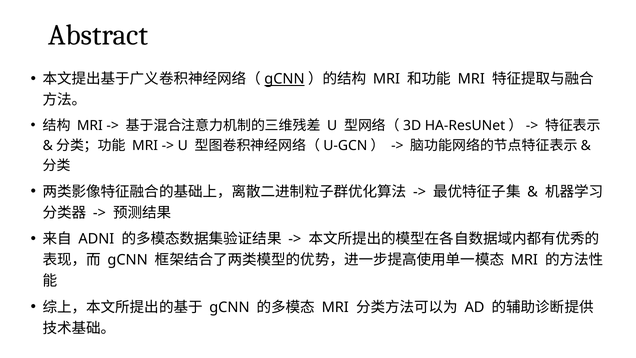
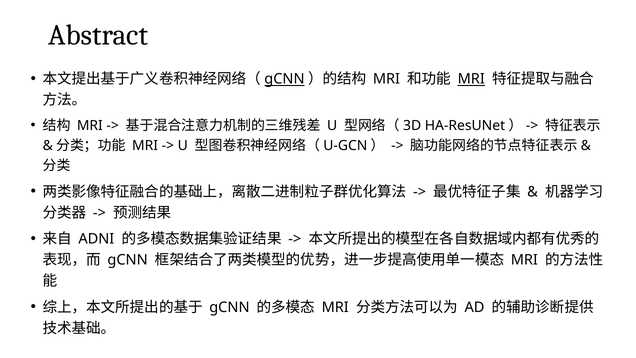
MRI at (471, 79) underline: none -> present
